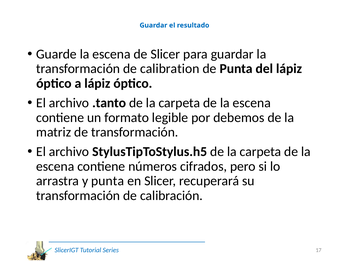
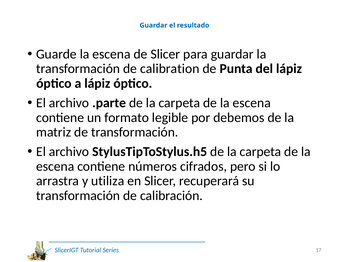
.tanto: .tanto -> .parte
y punta: punta -> utiliza
